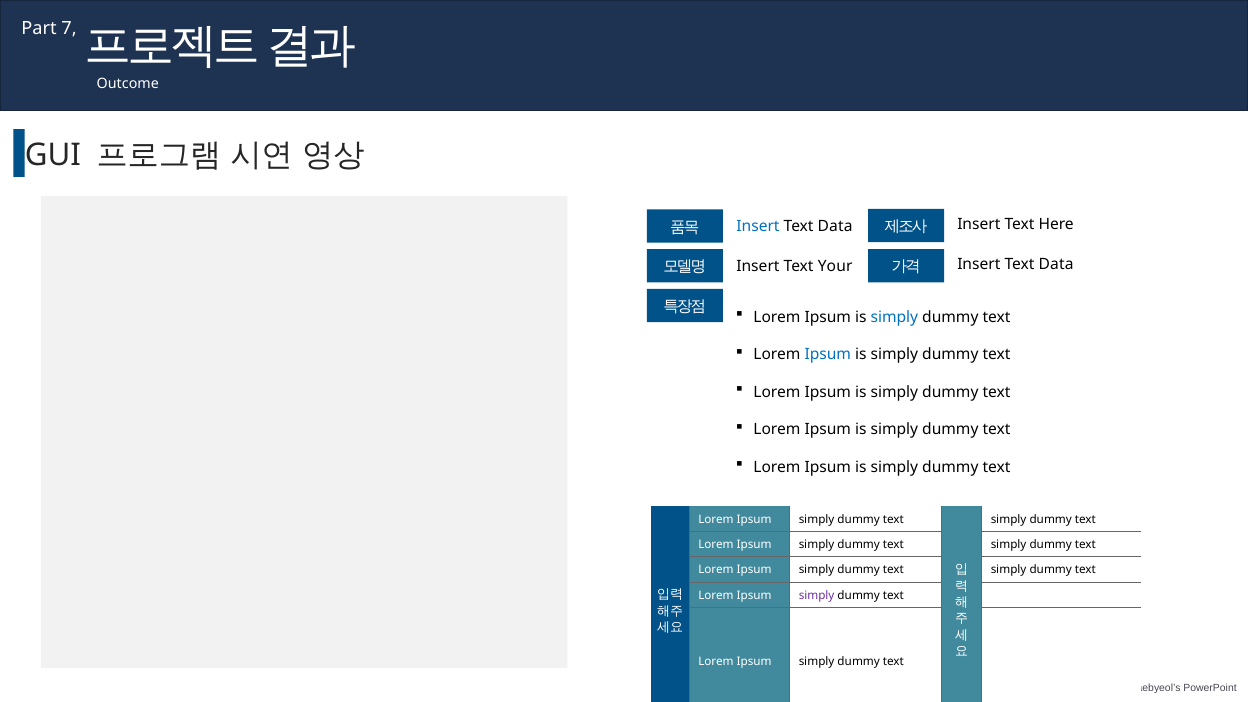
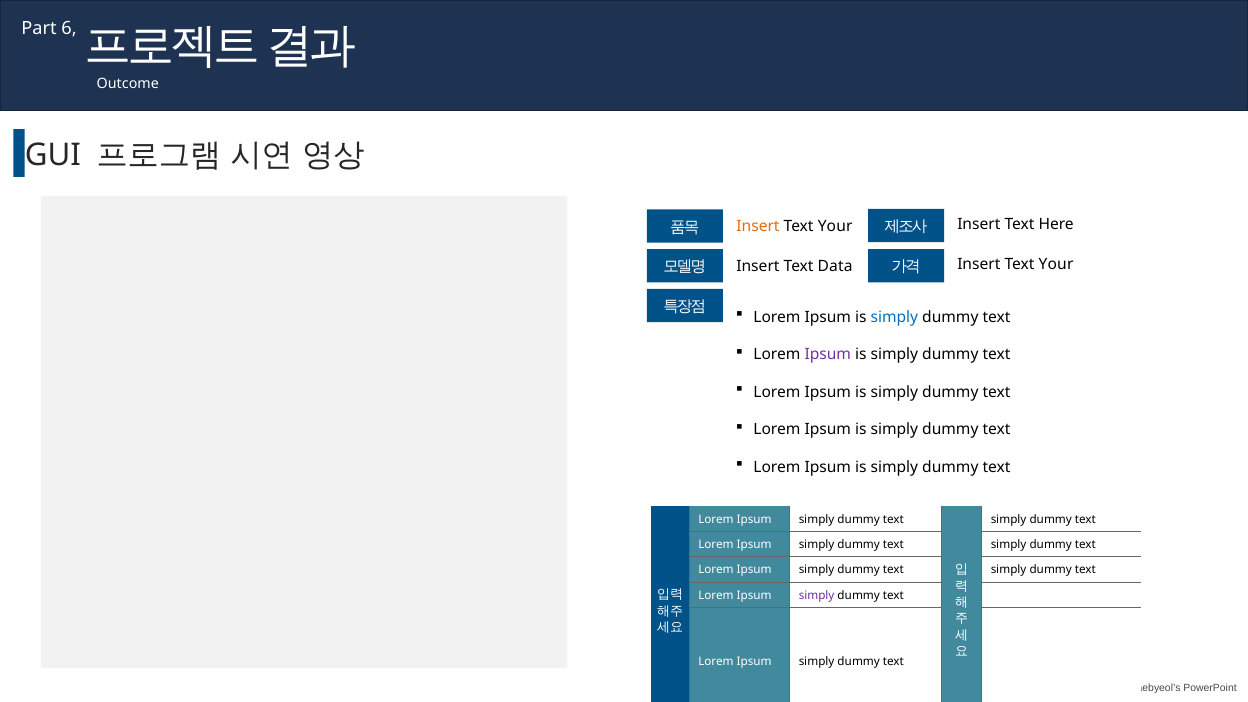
7: 7 -> 6
Insert at (758, 226) colour: blue -> orange
Data at (835, 226): Data -> Your
Data at (1056, 264): Data -> Your
Your: Your -> Data
Ipsum at (828, 355) colour: blue -> purple
